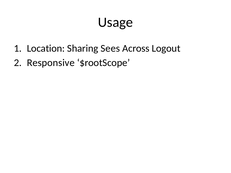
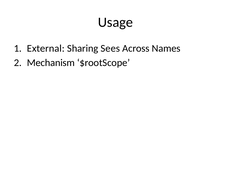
Location: Location -> External
Logout: Logout -> Names
Responsive: Responsive -> Mechanism
